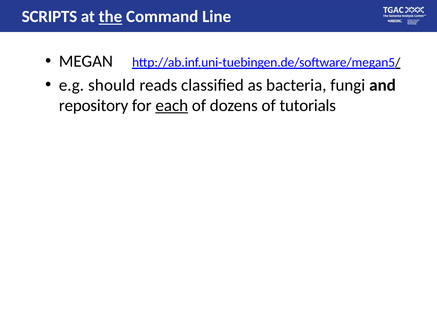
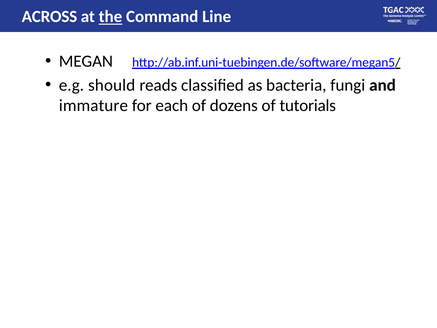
SCRIPTS: SCRIPTS -> ACROSS
repository: repository -> immature
each underline: present -> none
